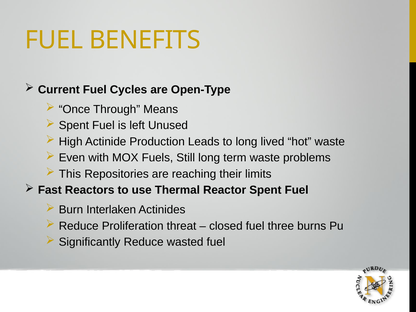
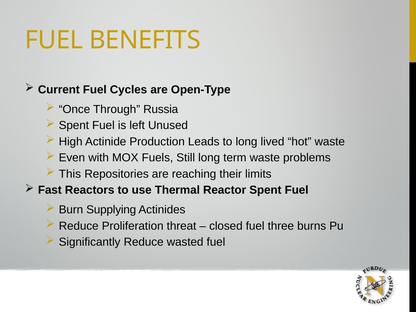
Means: Means -> Russia
Interlaken: Interlaken -> Supplying
